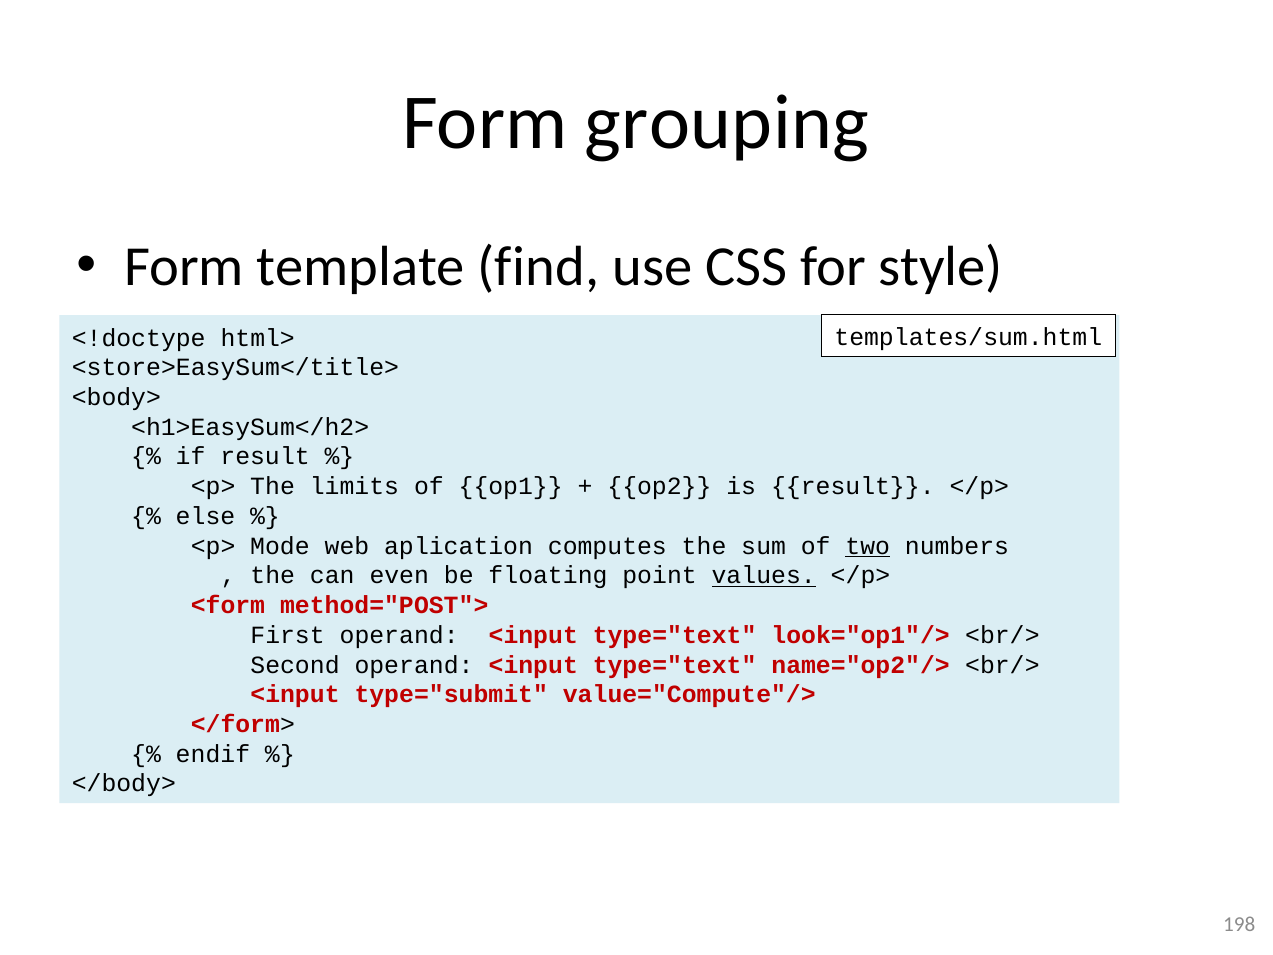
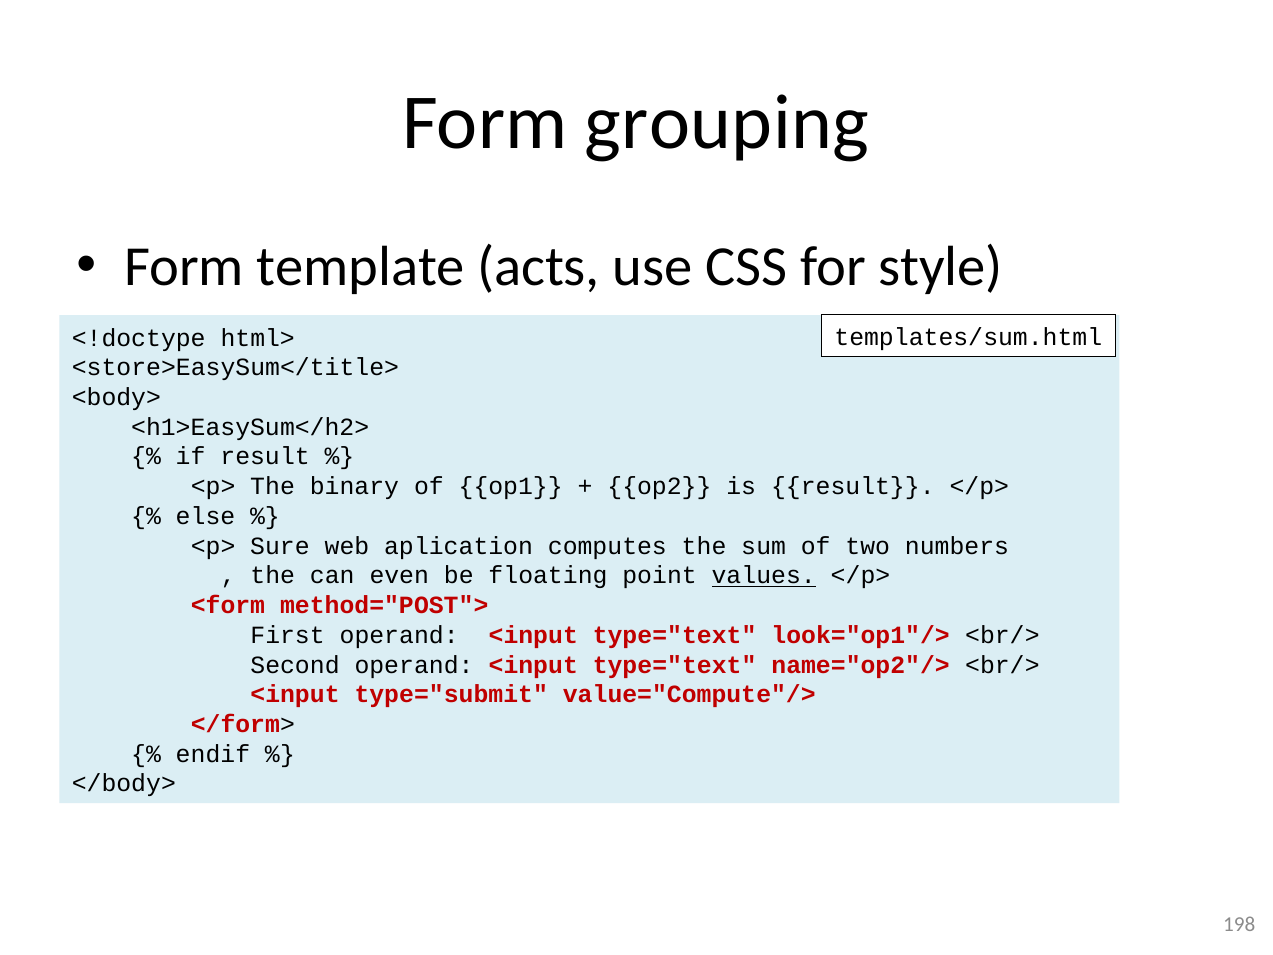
find: find -> acts
limits: limits -> binary
Mode: Mode -> Sure
two underline: present -> none
